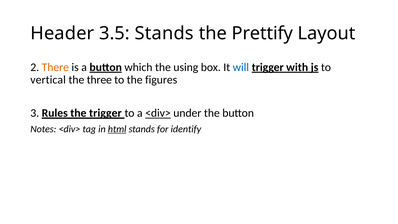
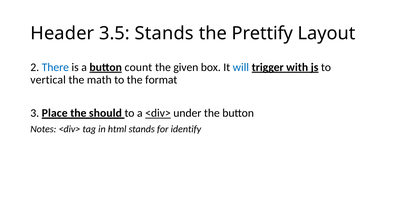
There colour: orange -> blue
which: which -> count
using: using -> given
three: three -> math
figures: figures -> format
Rules: Rules -> Place
the trigger: trigger -> should
html underline: present -> none
